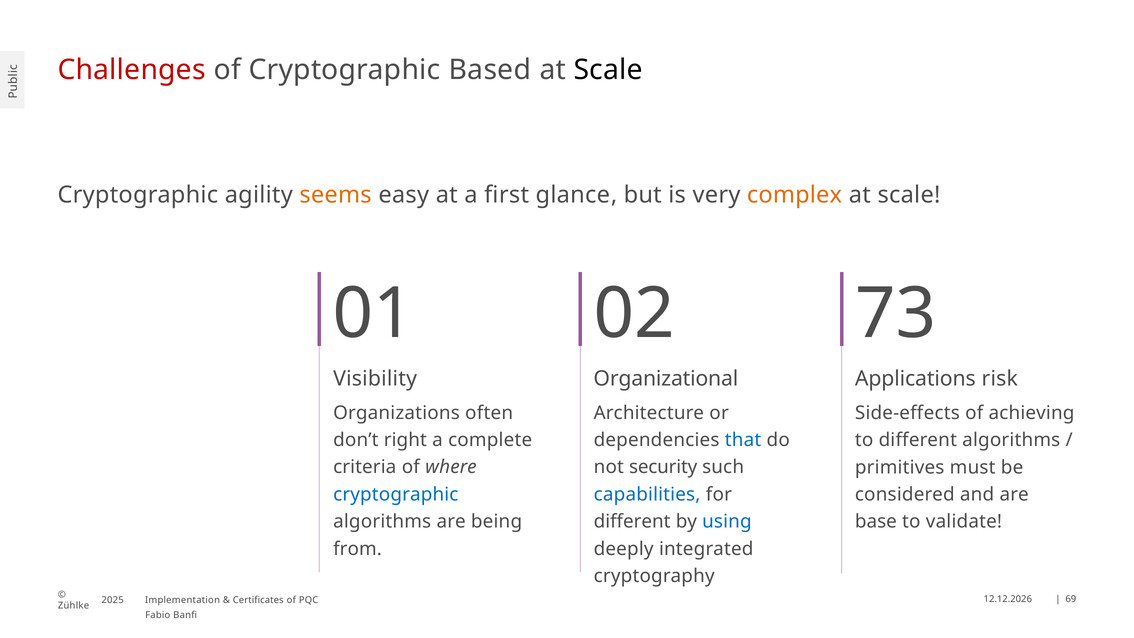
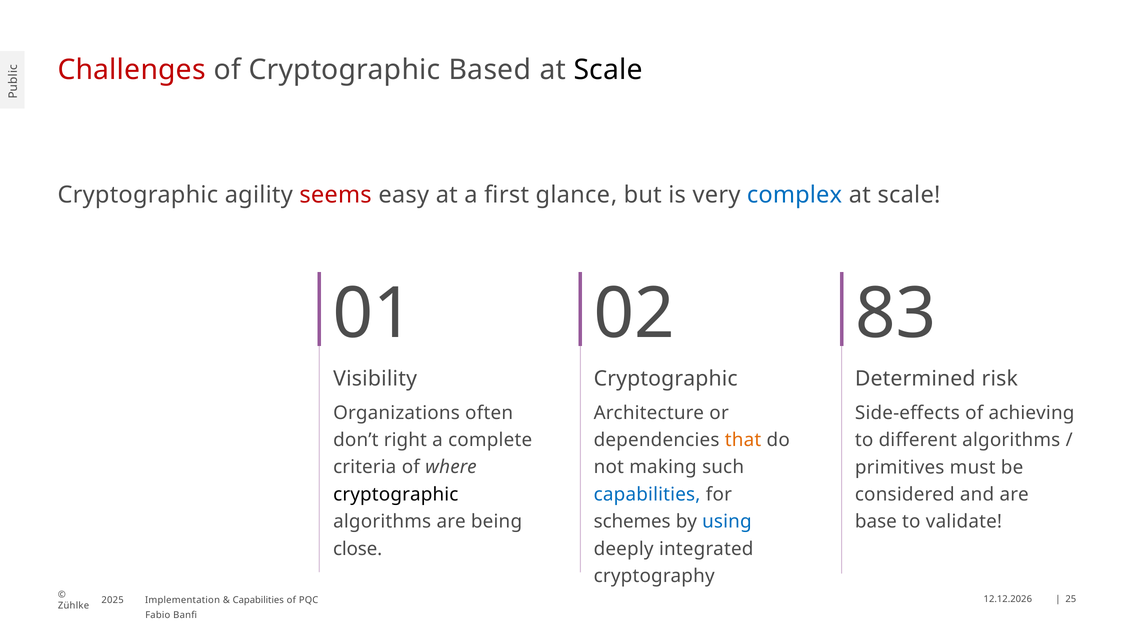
seems colour: orange -> red
complex colour: orange -> blue
73: 73 -> 83
Organizational at (666, 378): Organizational -> Cryptographic
Applications: Applications -> Determined
that colour: blue -> orange
security: security -> making
cryptographic at (396, 494) colour: blue -> black
different at (632, 522): different -> schemes
from: from -> close
Certificates at (258, 600): Certificates -> Capabilities
69: 69 -> 25
